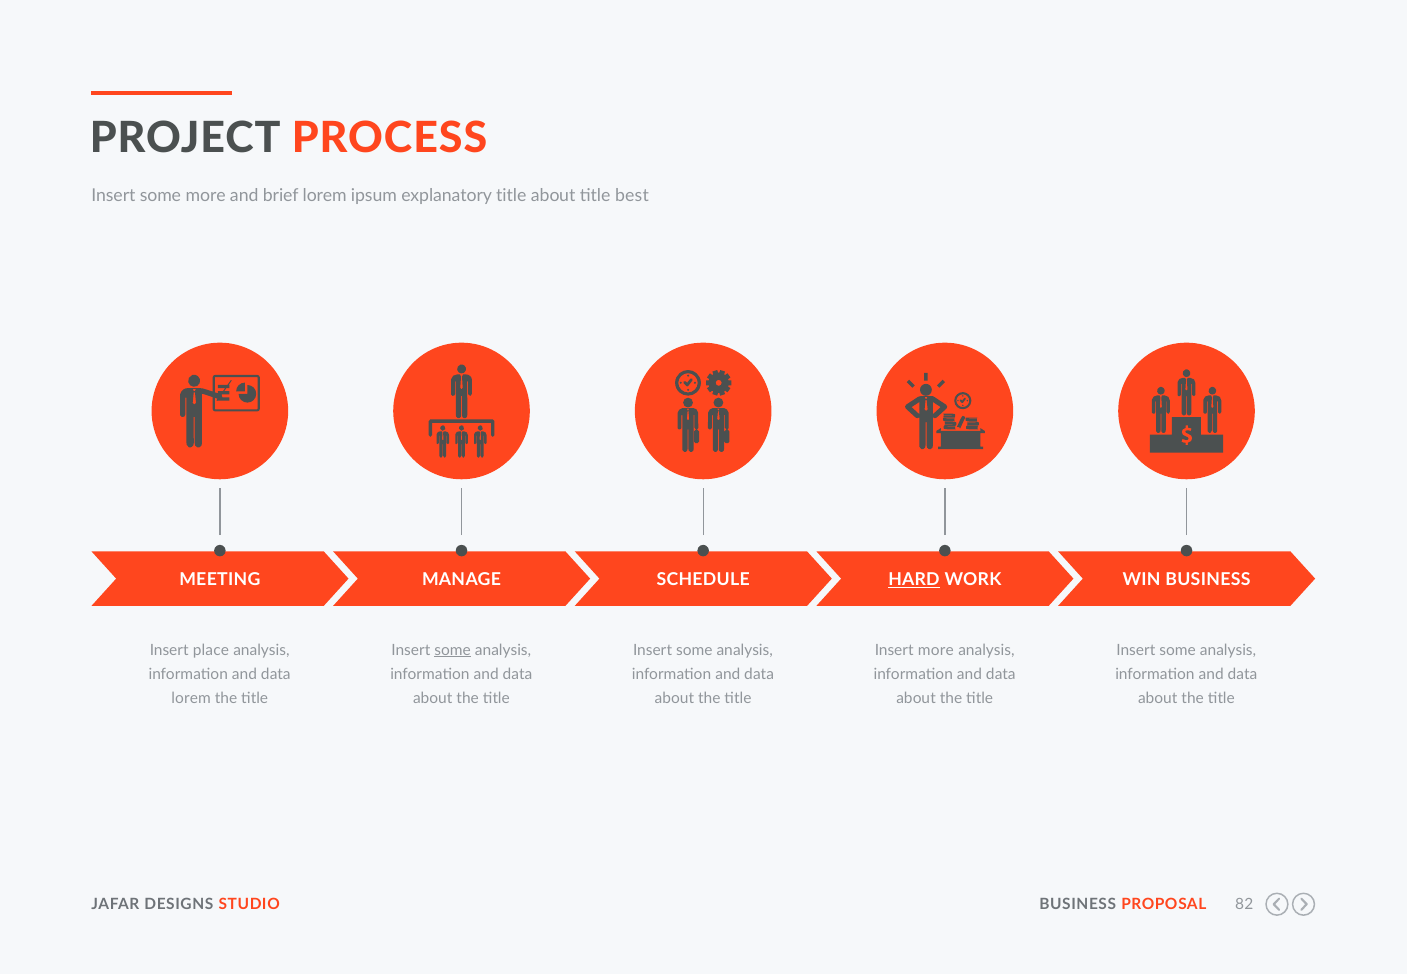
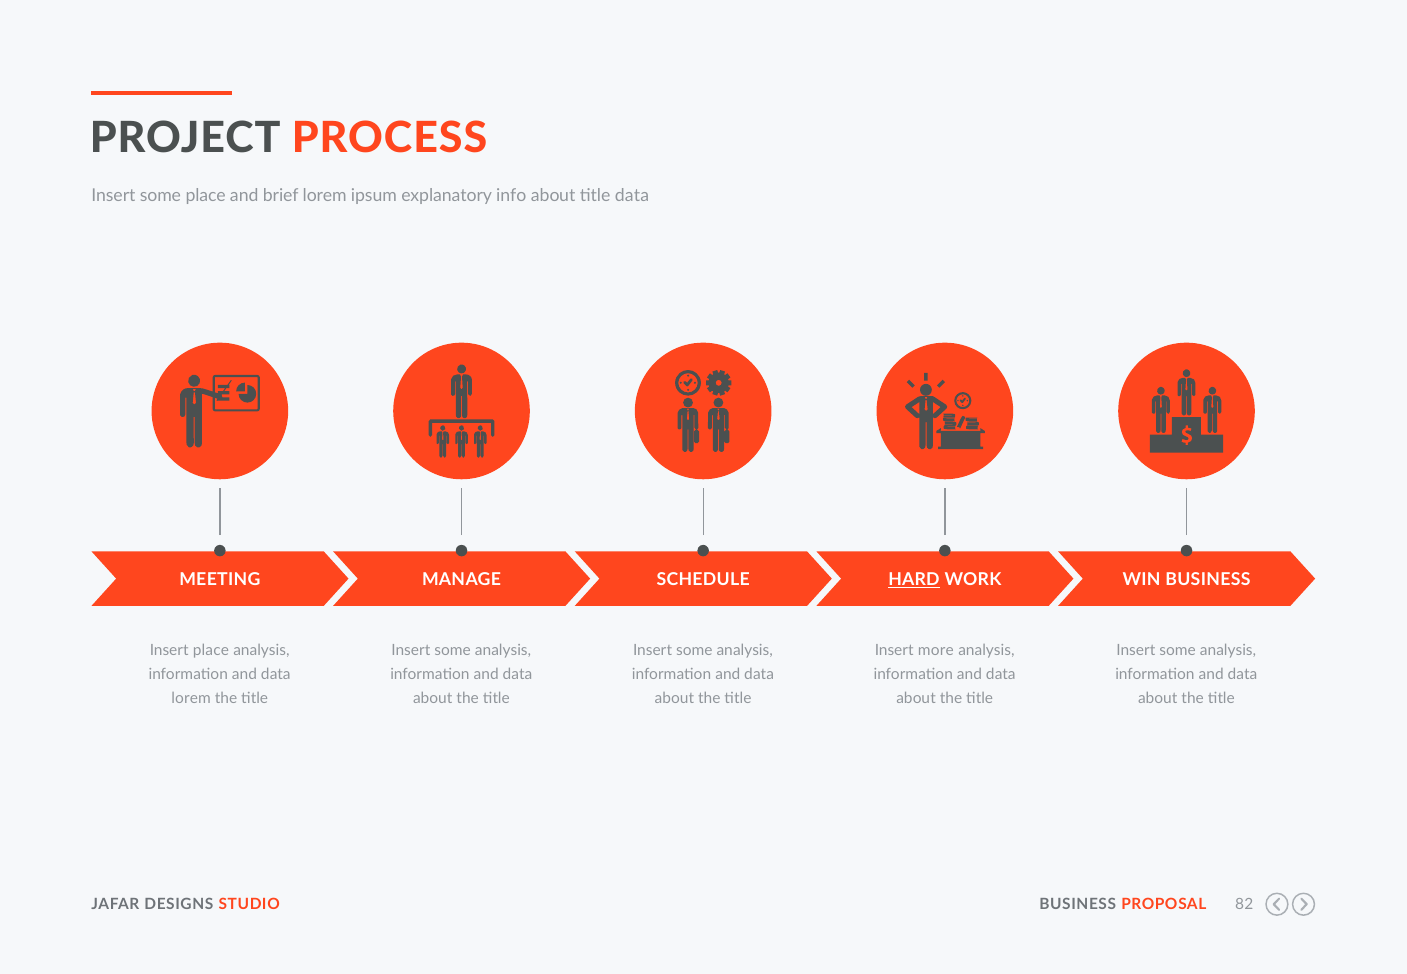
some more: more -> place
explanatory title: title -> info
title best: best -> data
some at (453, 650) underline: present -> none
